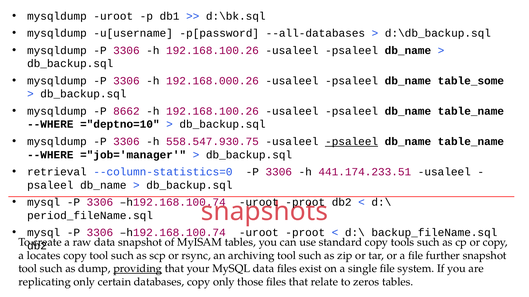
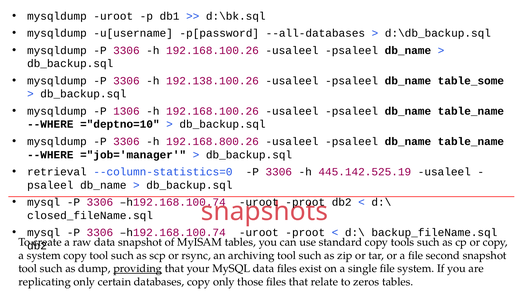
192.168.000.26: 192.168.000.26 -> 192.138.100.26
8662: 8662 -> 1306
558.547.930.75: 558.547.930.75 -> 192.168.800.26
psaleel at (352, 142) underline: present -> none
441.174.233.51: 441.174.233.51 -> 445.142.525.19
period_fileName.sql: period_fileName.sql -> closed_fileName.sql
a locates: locates -> system
further: further -> second
